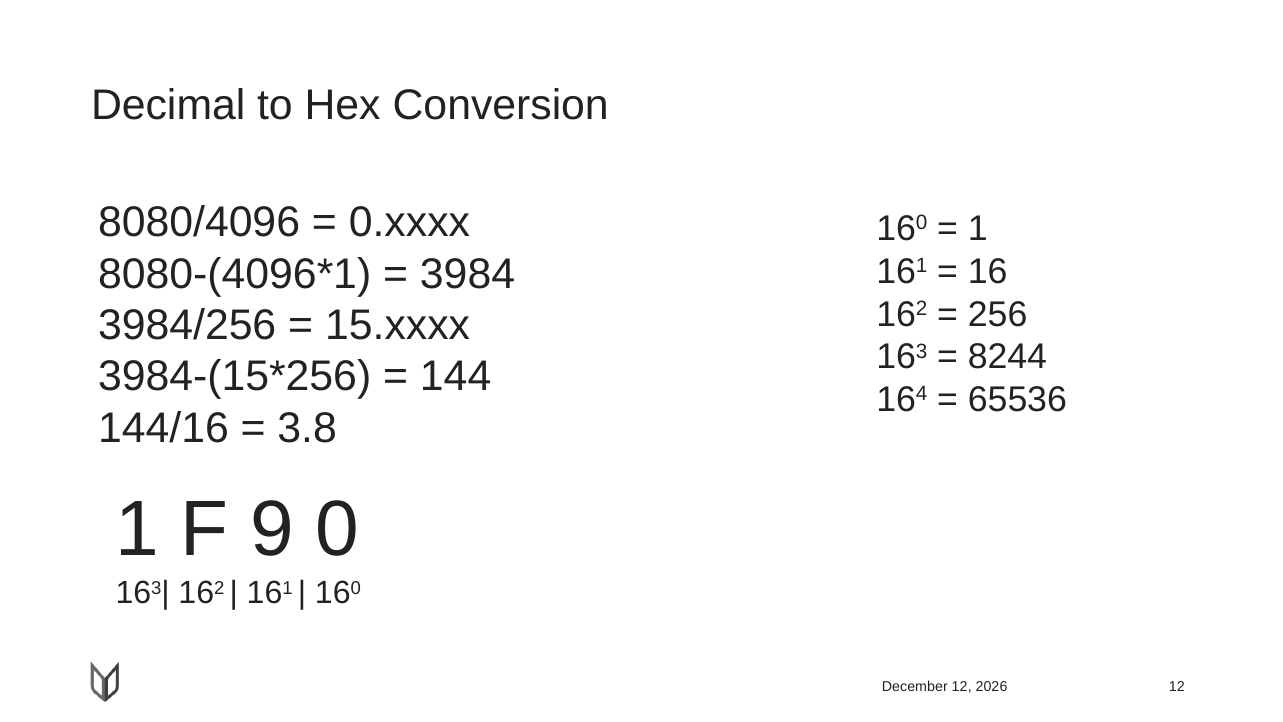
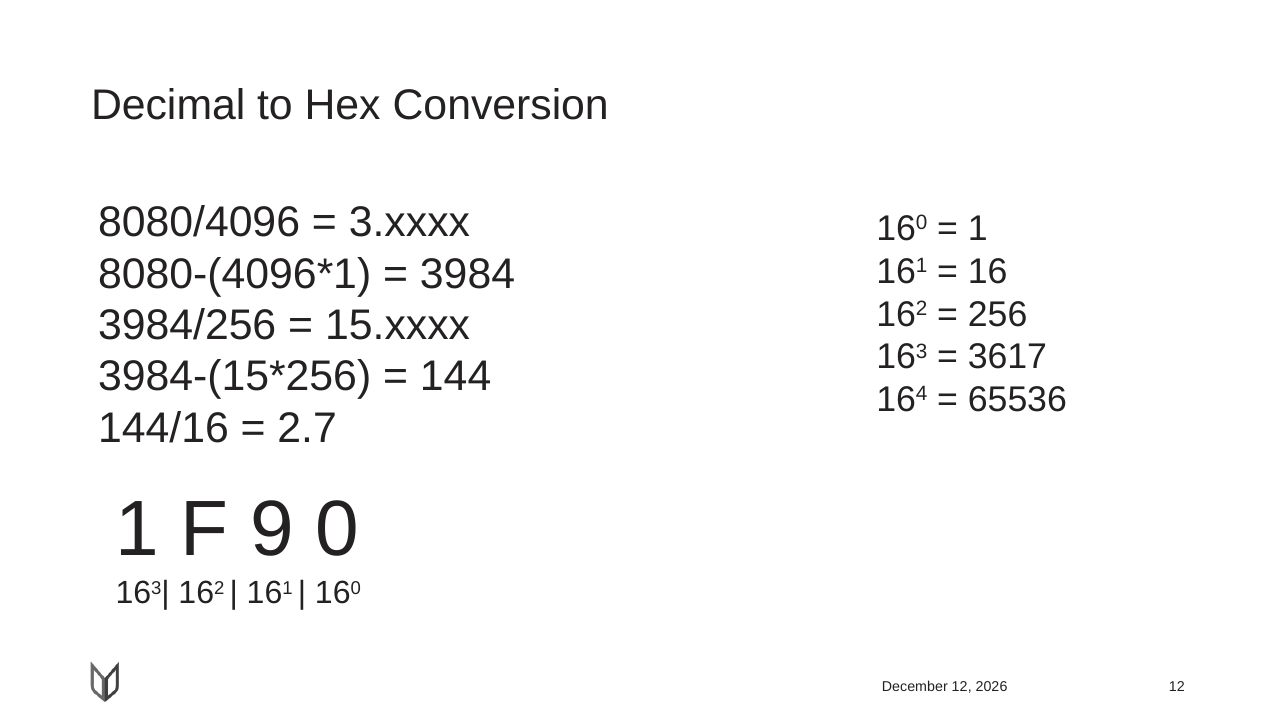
0.xxxx: 0.xxxx -> 3.xxxx
8244: 8244 -> 3617
3.8: 3.8 -> 2.7
